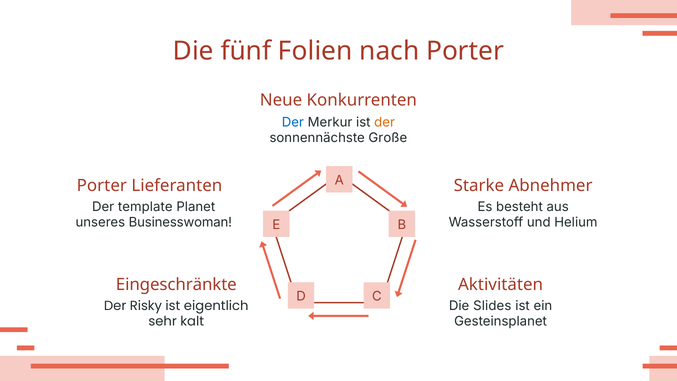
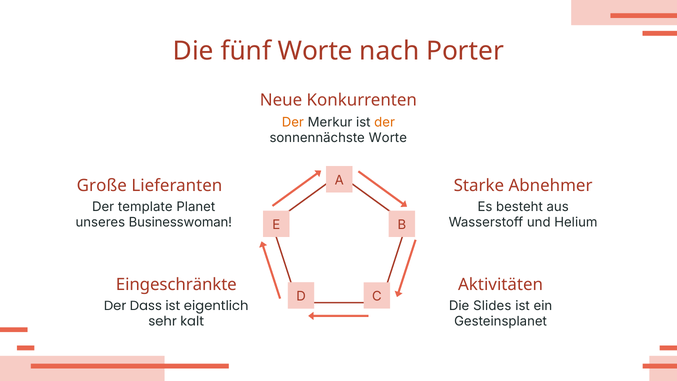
fünf Folien: Folien -> Worte
Der at (293, 122) colour: blue -> orange
sonnennächste Große: Große -> Worte
Porter at (102, 185): Porter -> Große
Risky: Risky -> Dass
